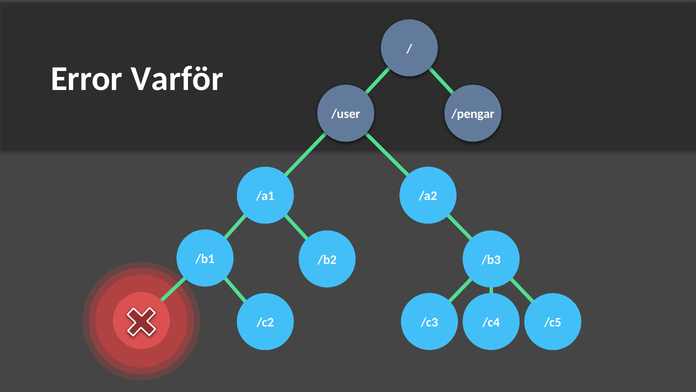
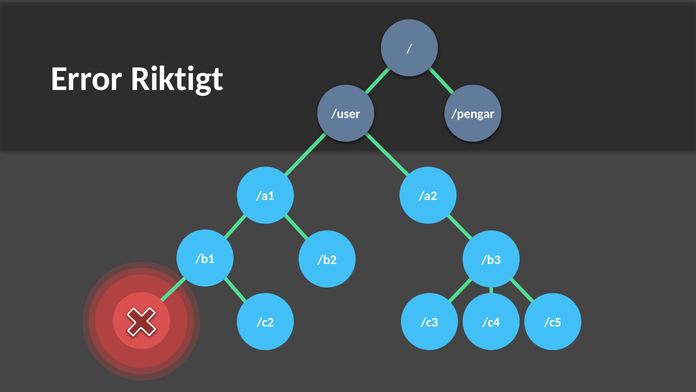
Varför: Varför -> Riktigt
